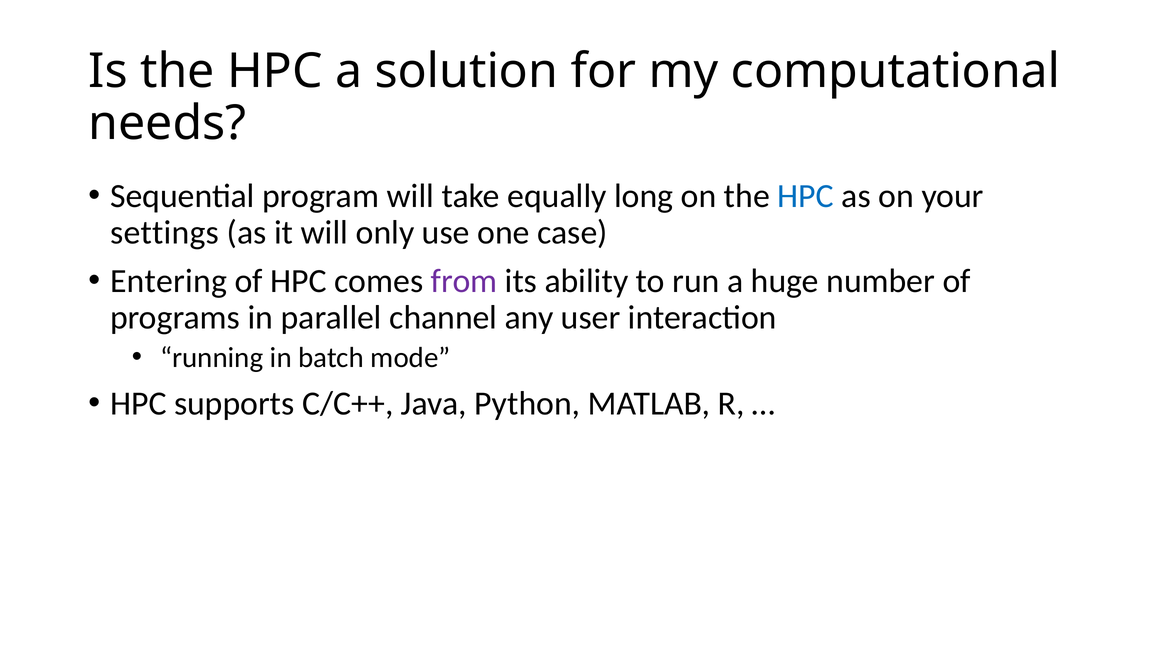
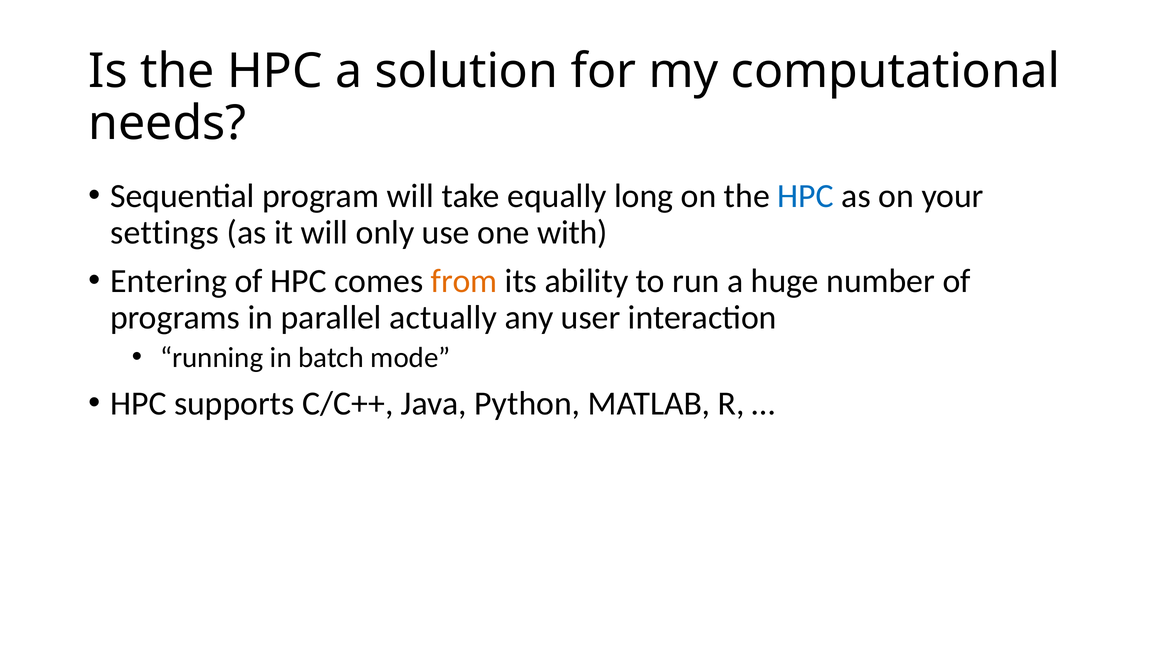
case: case -> with
from colour: purple -> orange
channel: channel -> actually
